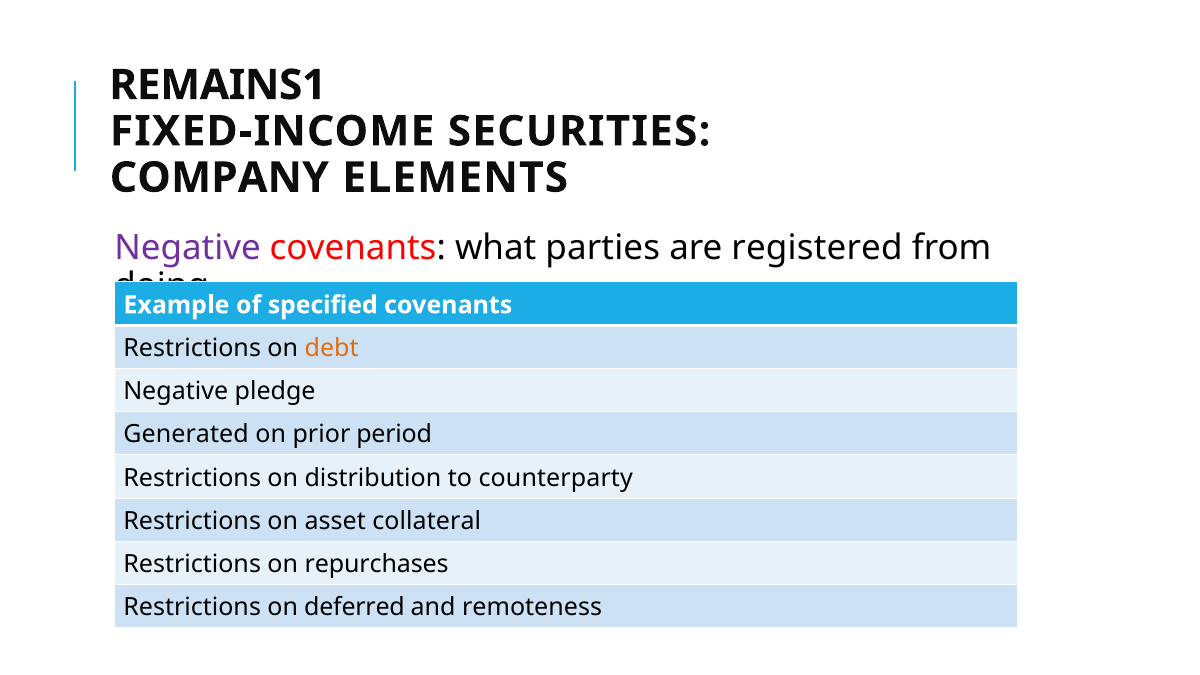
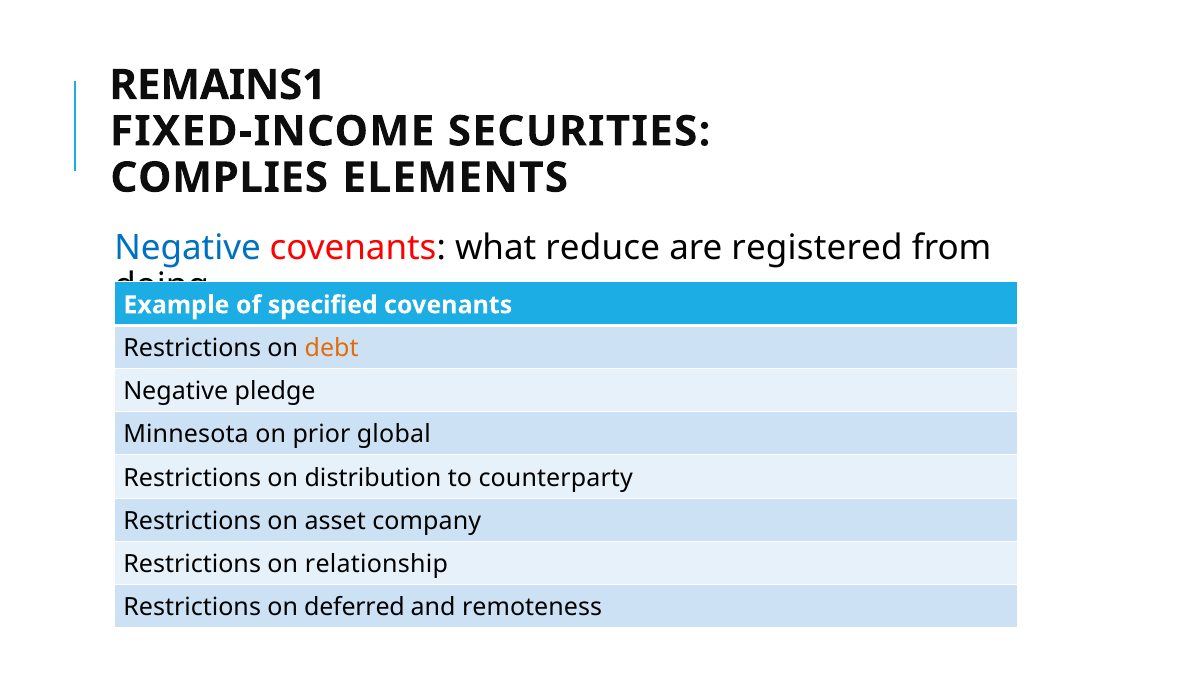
COMPANY: COMPANY -> COMPLIES
Negative at (188, 248) colour: purple -> blue
parties: parties -> reduce
Generated: Generated -> Minnesota
period: period -> global
collateral: collateral -> company
repurchases: repurchases -> relationship
